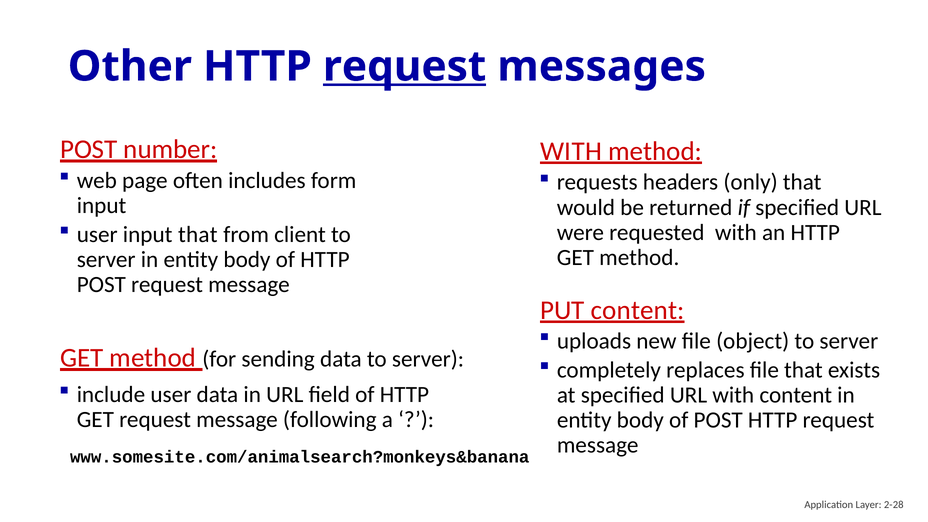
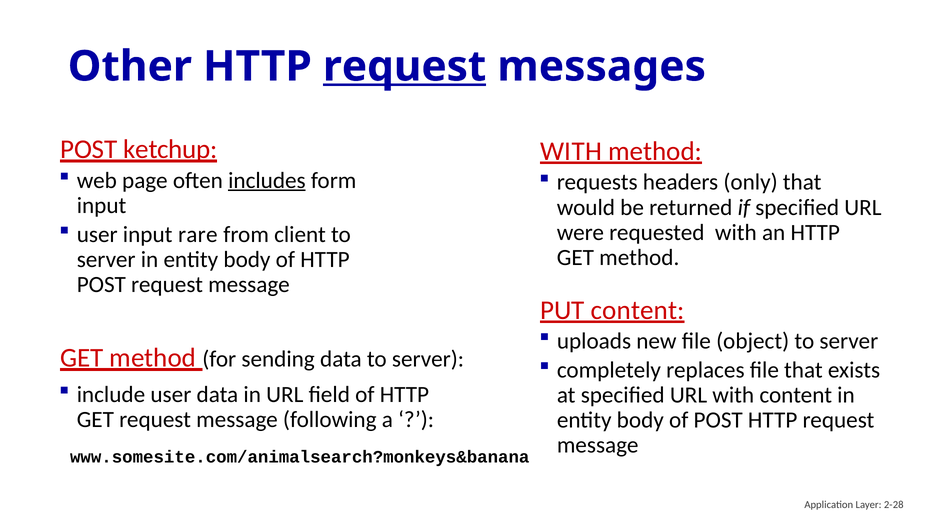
number: number -> ketchup
includes underline: none -> present
input that: that -> rare
